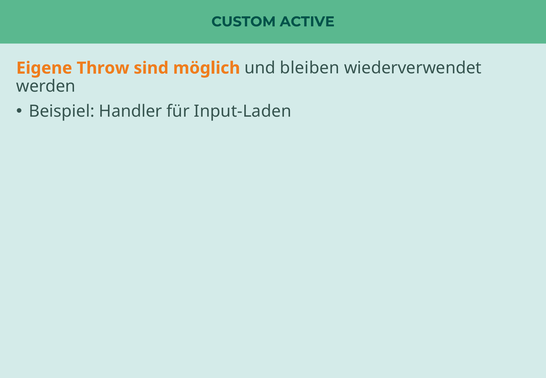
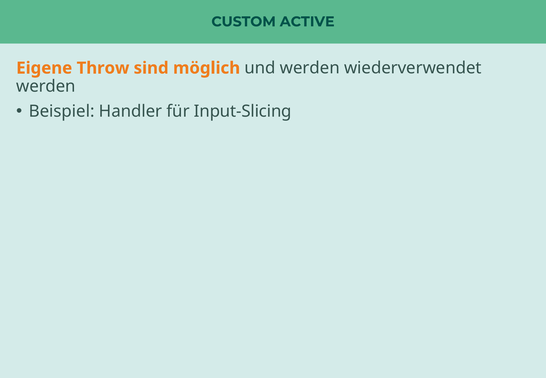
und bleiben: bleiben -> werden
Input-Laden: Input-Laden -> Input-Slicing
